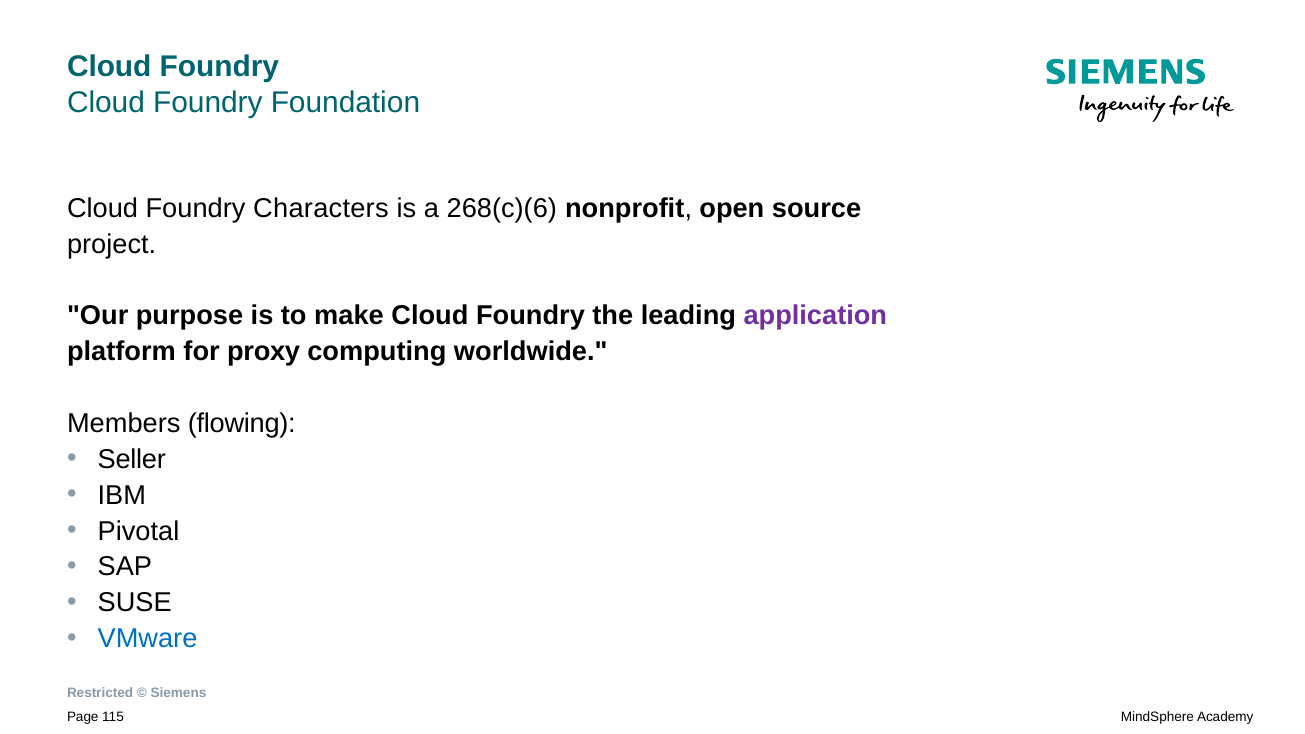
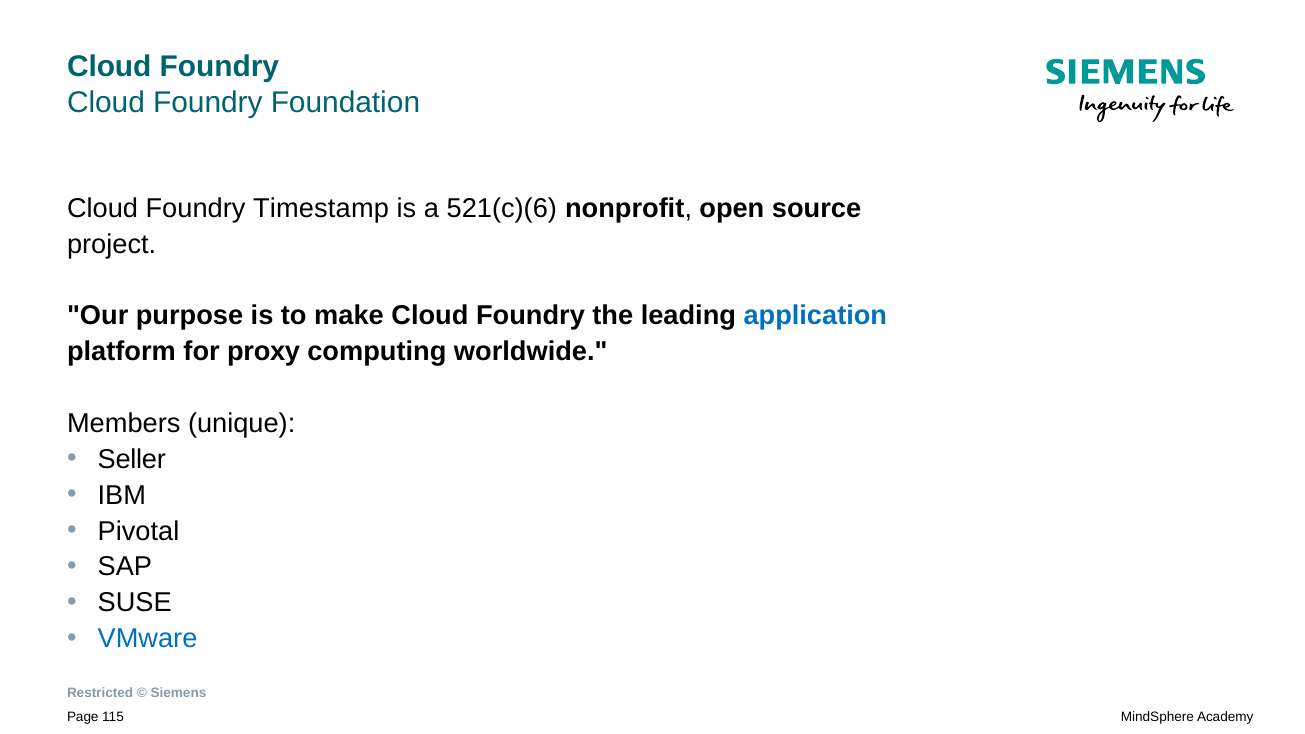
Characters: Characters -> Timestamp
268(c)(6: 268(c)(6 -> 521(c)(6
application colour: purple -> blue
flowing: flowing -> unique
